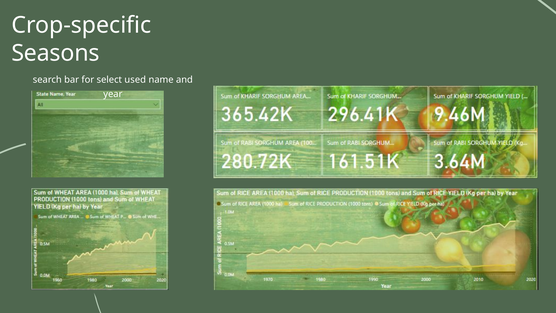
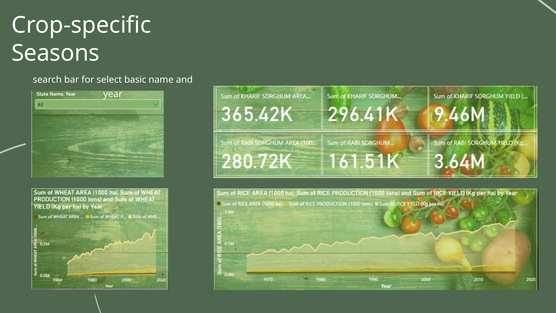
used: used -> basic
